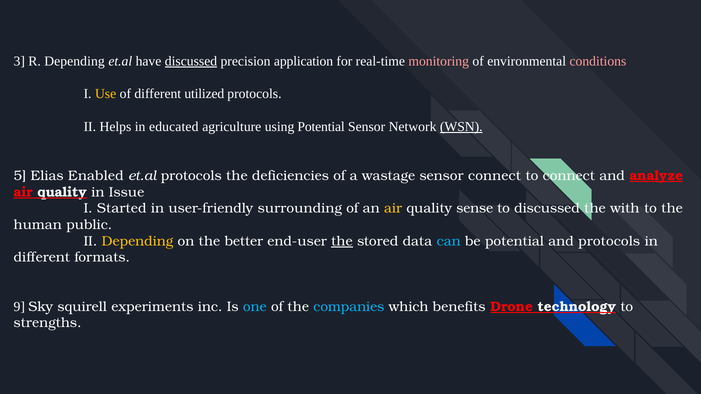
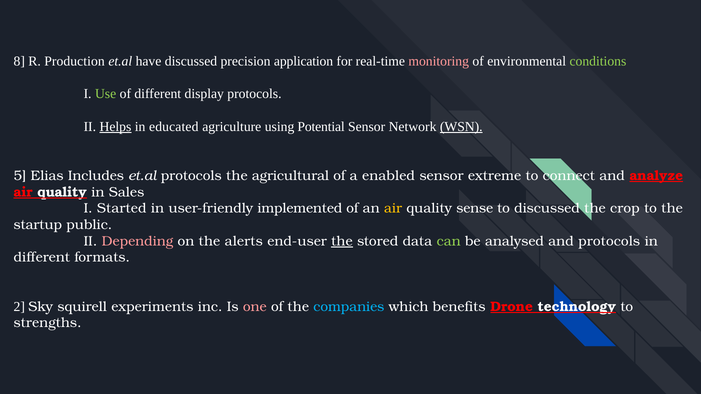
3: 3 -> 8
R Depending: Depending -> Production
discussed at (191, 61) underline: present -> none
conditions colour: pink -> light green
Use colour: yellow -> light green
utilized: utilized -> display
Helps underline: none -> present
Enabled: Enabled -> Includes
deficiencies: deficiencies -> agricultural
wastage: wastage -> enabled
sensor connect: connect -> extreme
Issue: Issue -> Sales
surrounding: surrounding -> implemented
with: with -> crop
human: human -> startup
Depending at (137, 241) colour: yellow -> pink
better: better -> alerts
can colour: light blue -> light green
be potential: potential -> analysed
9: 9 -> 2
one colour: light blue -> pink
